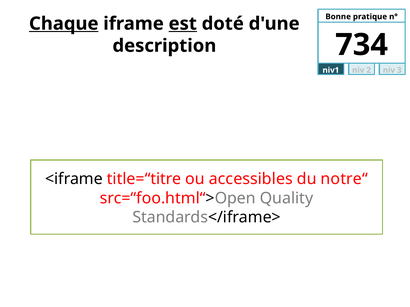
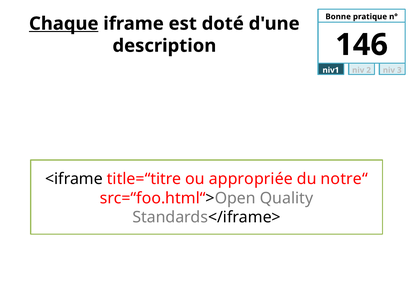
est underline: present -> none
734: 734 -> 146
accessibles: accessibles -> appropriée
